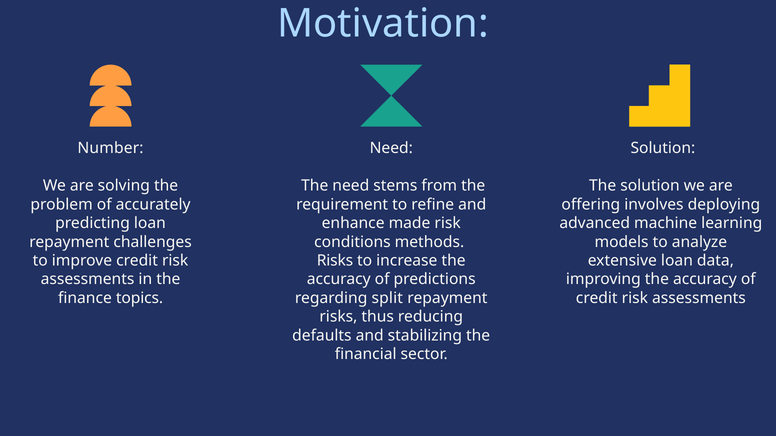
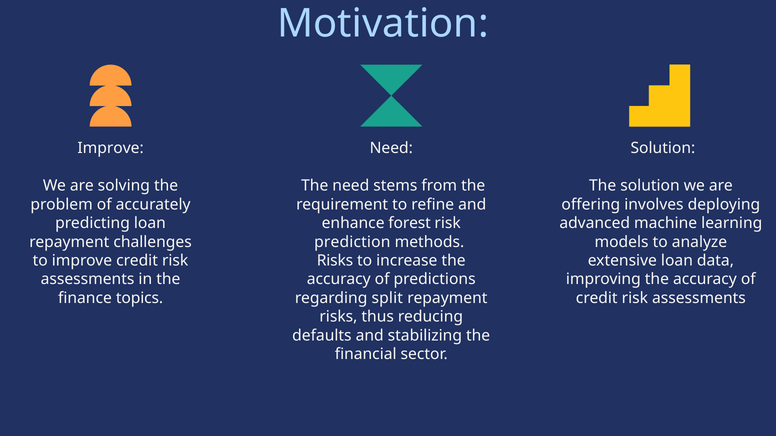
Number at (110, 148): Number -> Improve
made: made -> forest
conditions: conditions -> prediction
